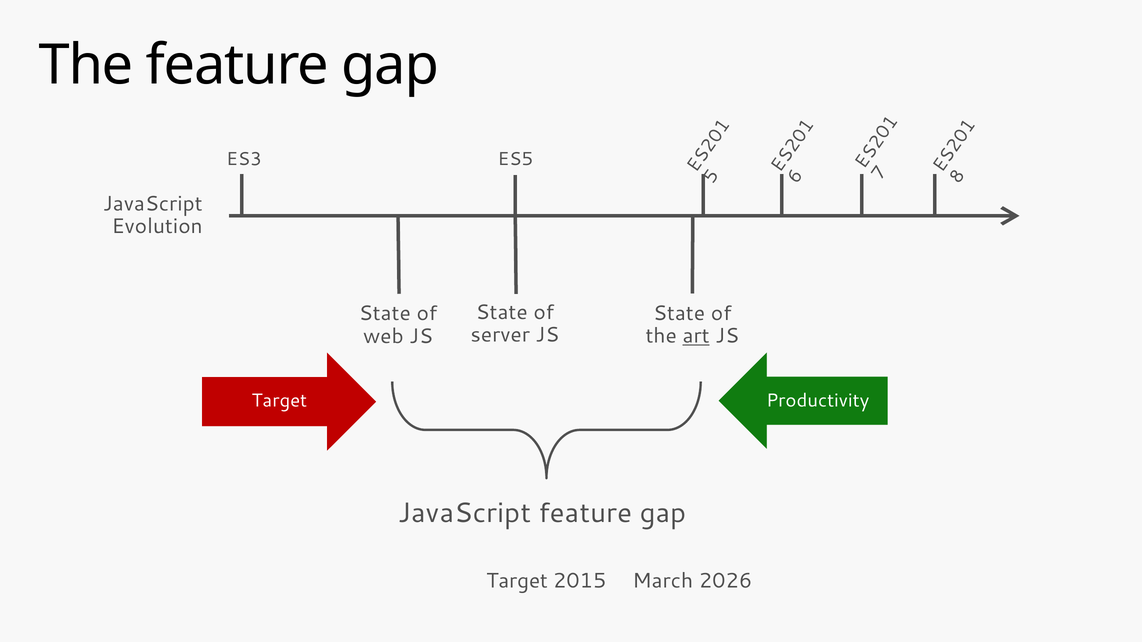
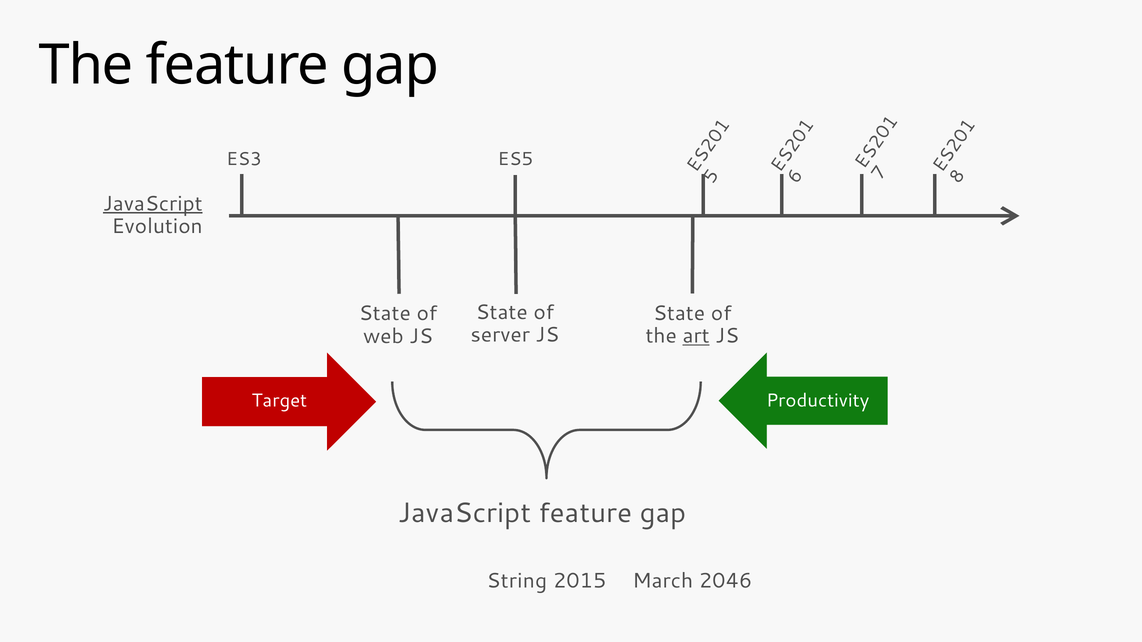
JavaScript at (153, 204) underline: none -> present
Target at (517, 581): Target -> String
2026: 2026 -> 2046
